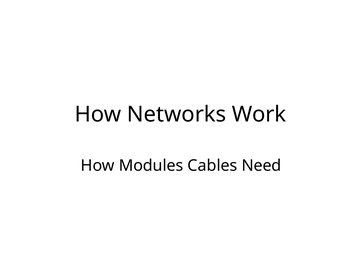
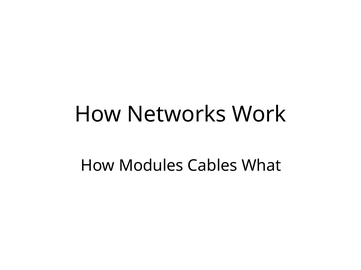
Need: Need -> What
